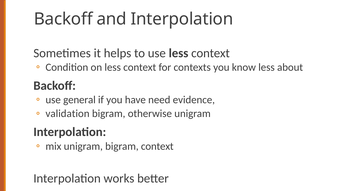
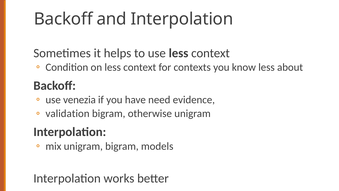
general: general -> venezia
bigram context: context -> models
